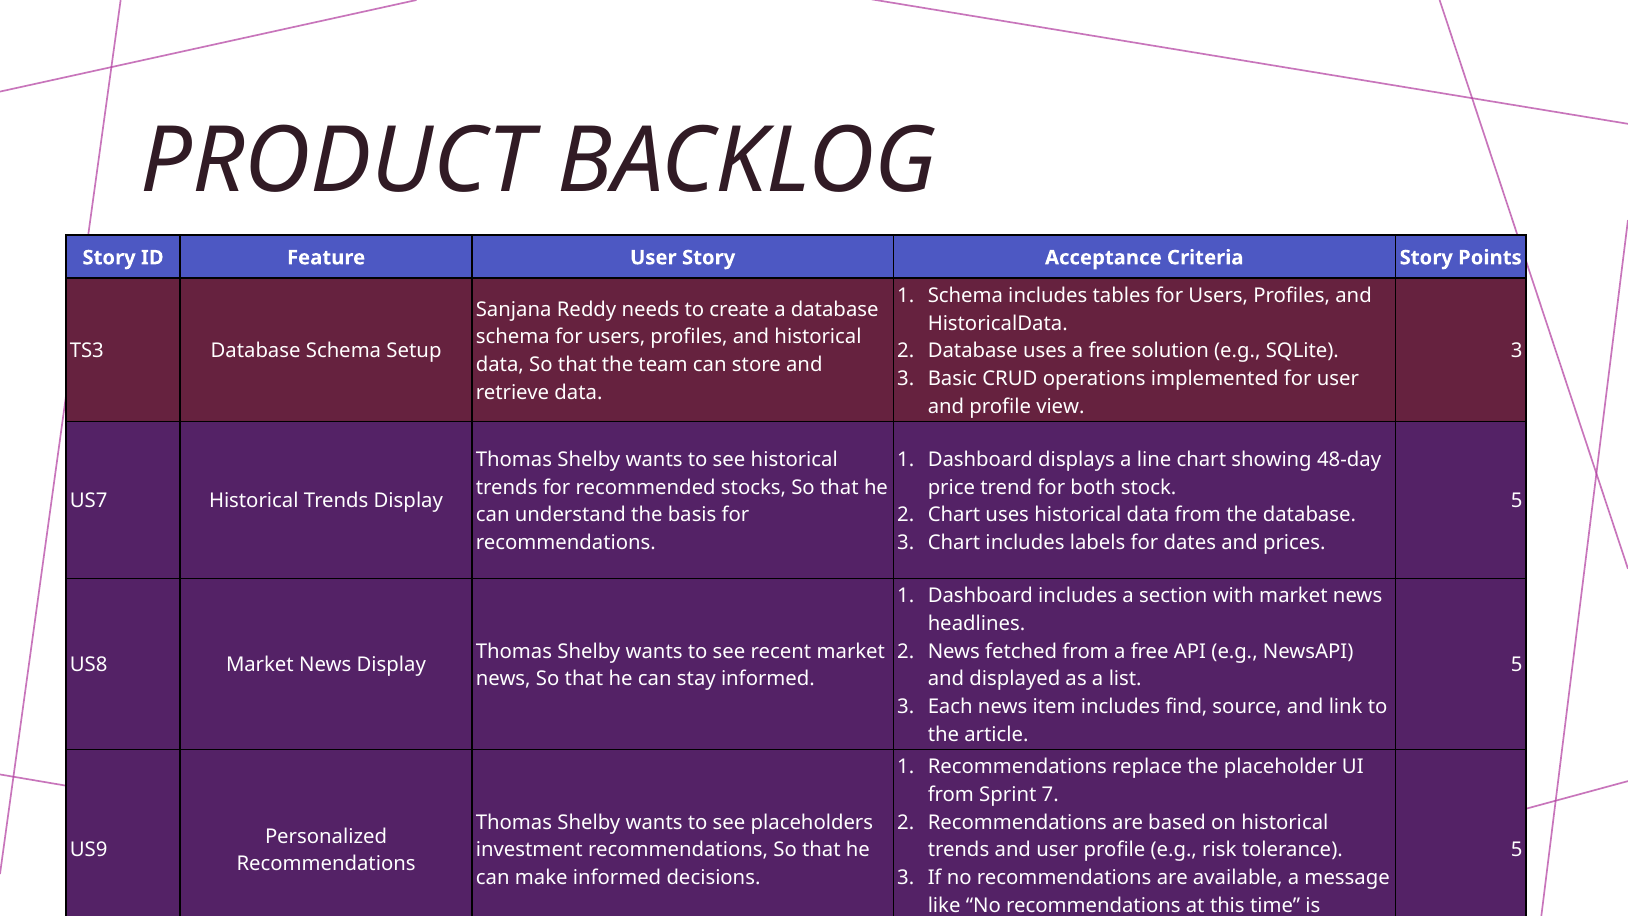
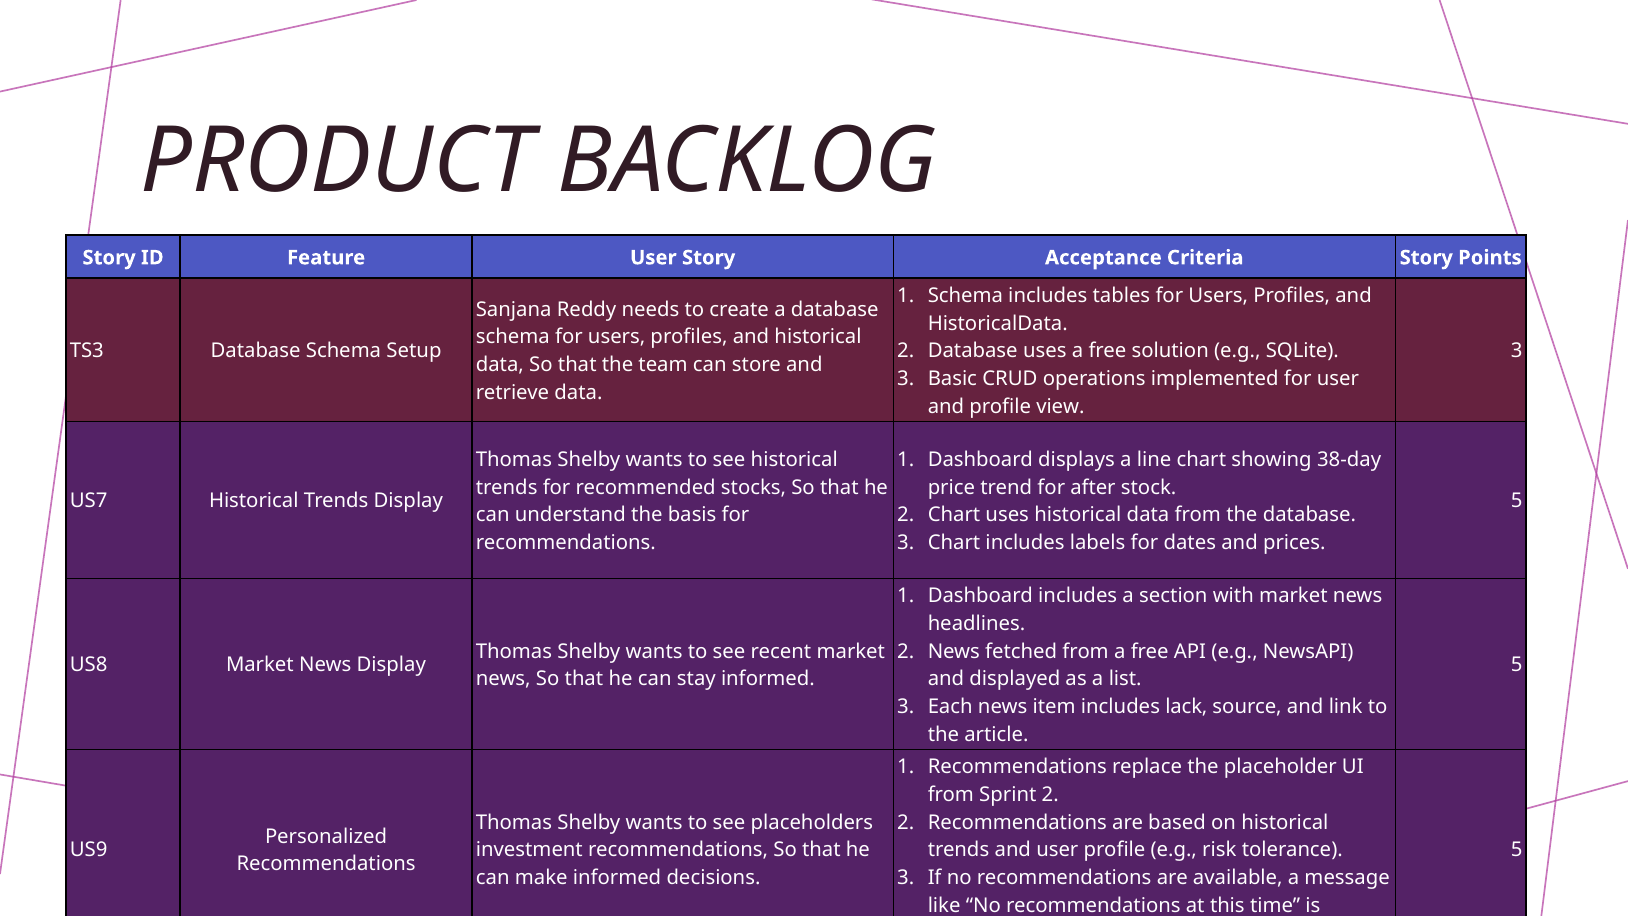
48-day: 48-day -> 38-day
both: both -> after
find: find -> lack
Sprint 7: 7 -> 2
